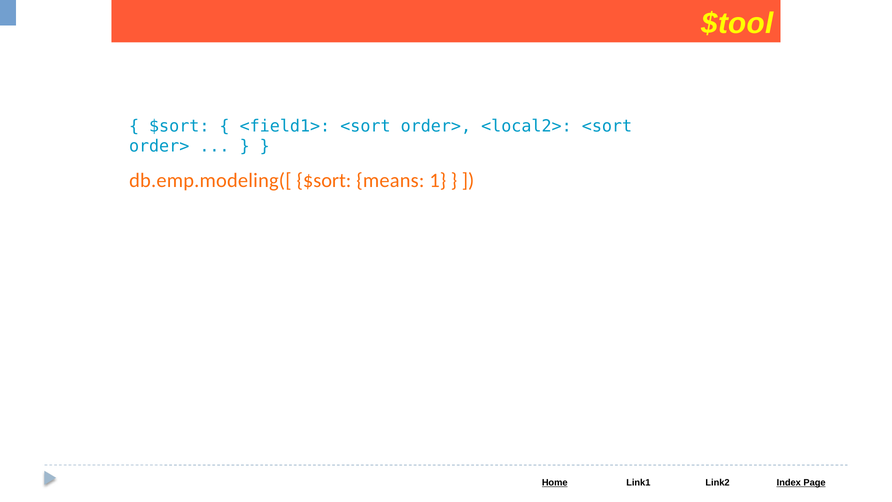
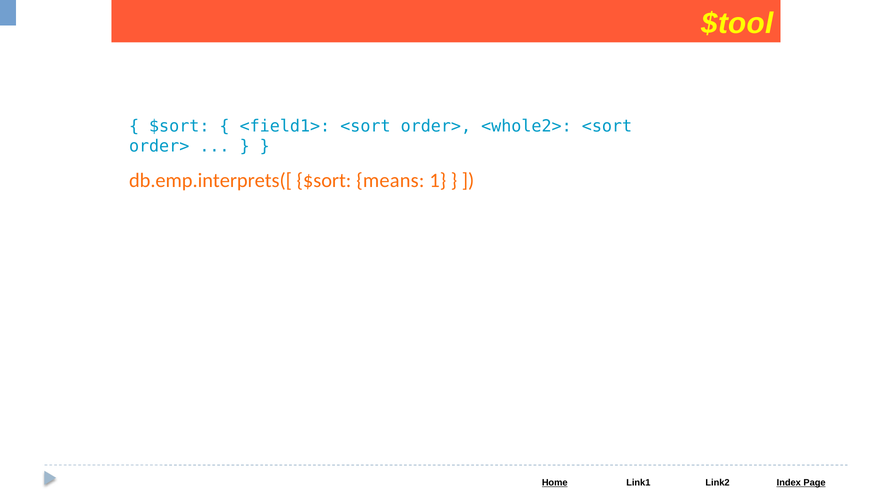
<local2>: <local2> -> <whole2>
db.emp.modeling([: db.emp.modeling([ -> db.emp.interprets([
